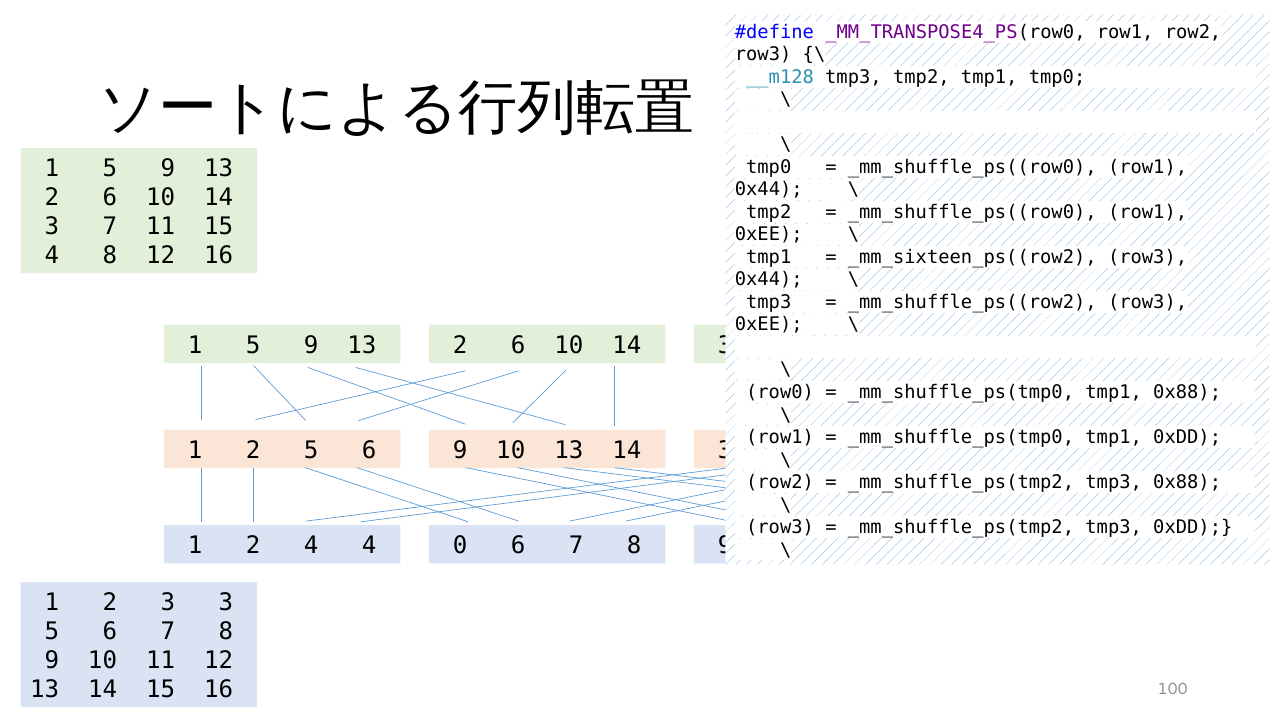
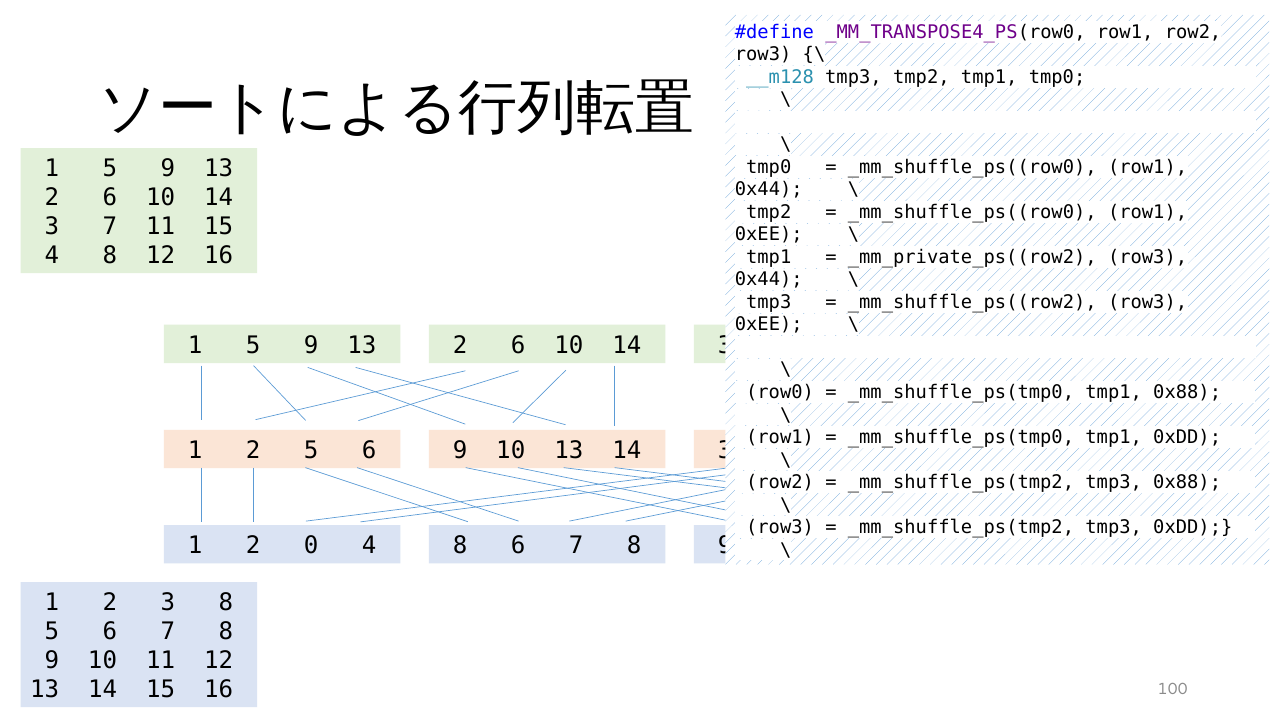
_mm_sixteen_ps((row2: _mm_sixteen_ps((row2 -> _mm_private_ps((row2
2 4: 4 -> 0
0 at (460, 546): 0 -> 8
3 3: 3 -> 8
